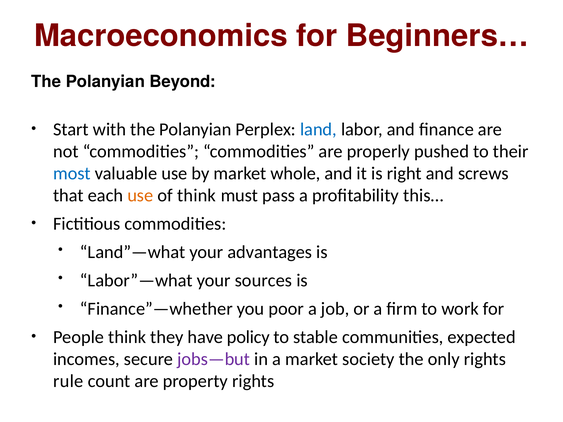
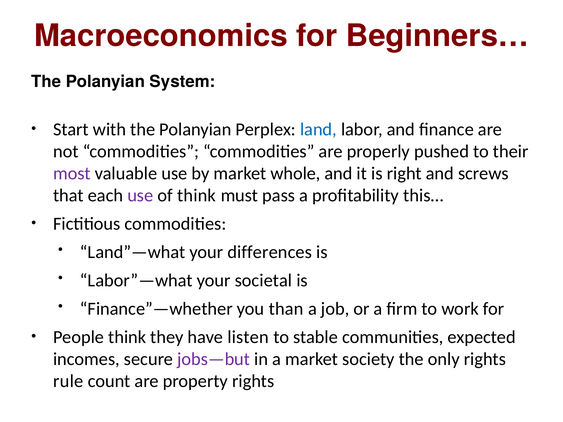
Beyond: Beyond -> System
most colour: blue -> purple
use at (140, 196) colour: orange -> purple
advantages: advantages -> differences
sources: sources -> societal
poor: poor -> than
policy: policy -> listen
